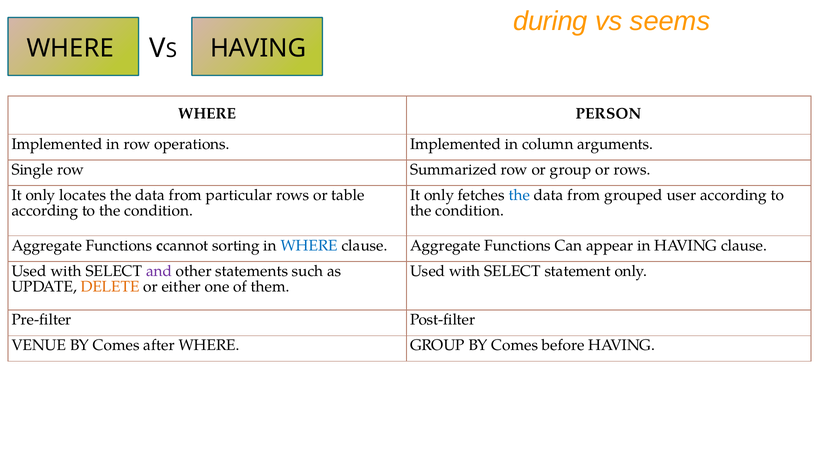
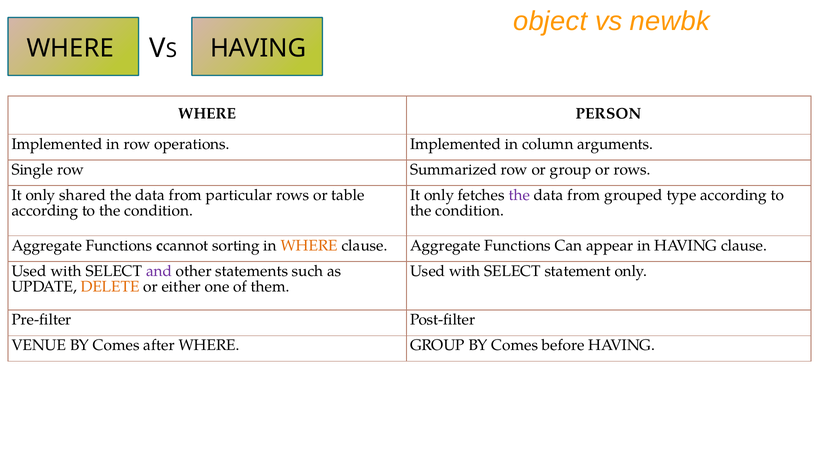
during: during -> object
seems: seems -> newbk
locates: locates -> shared
the at (519, 195) colour: blue -> purple
user: user -> type
WHERE at (309, 246) colour: blue -> orange
